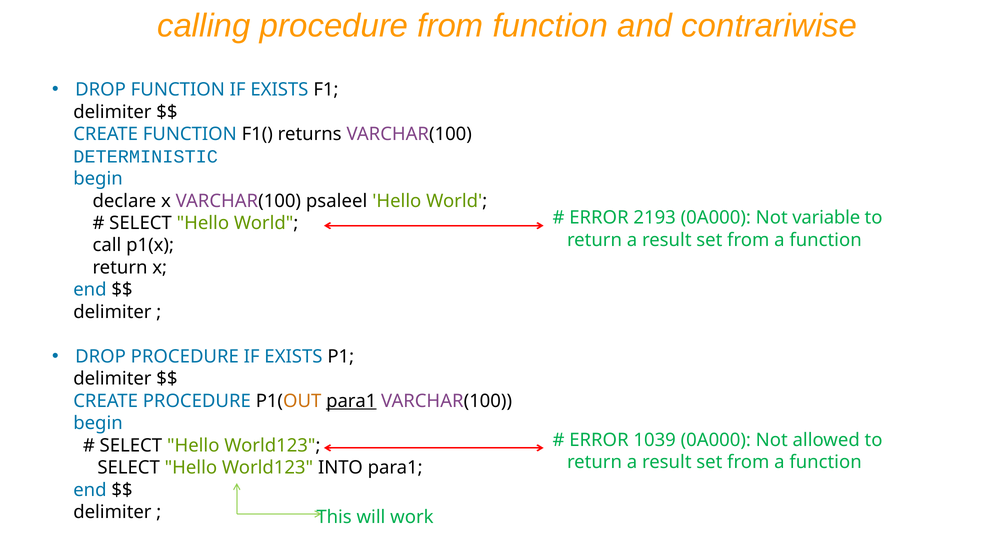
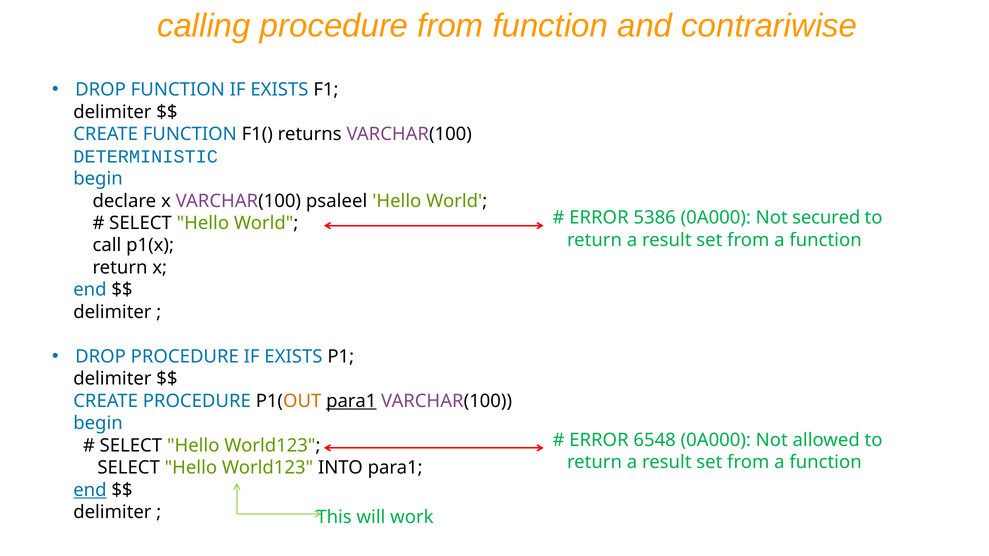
2193: 2193 -> 5386
variable: variable -> secured
1039: 1039 -> 6548
end at (90, 490) underline: none -> present
